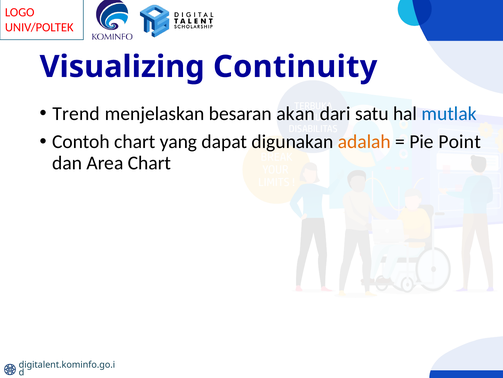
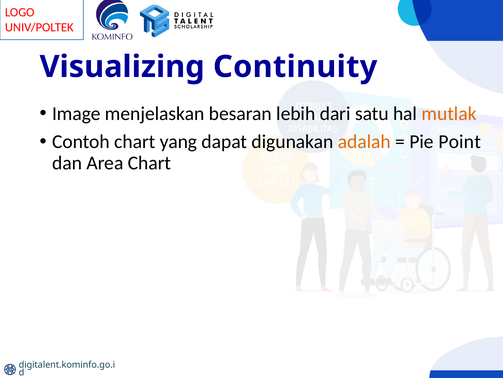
Trend: Trend -> Image
akan: akan -> lebih
mutlak colour: blue -> orange
